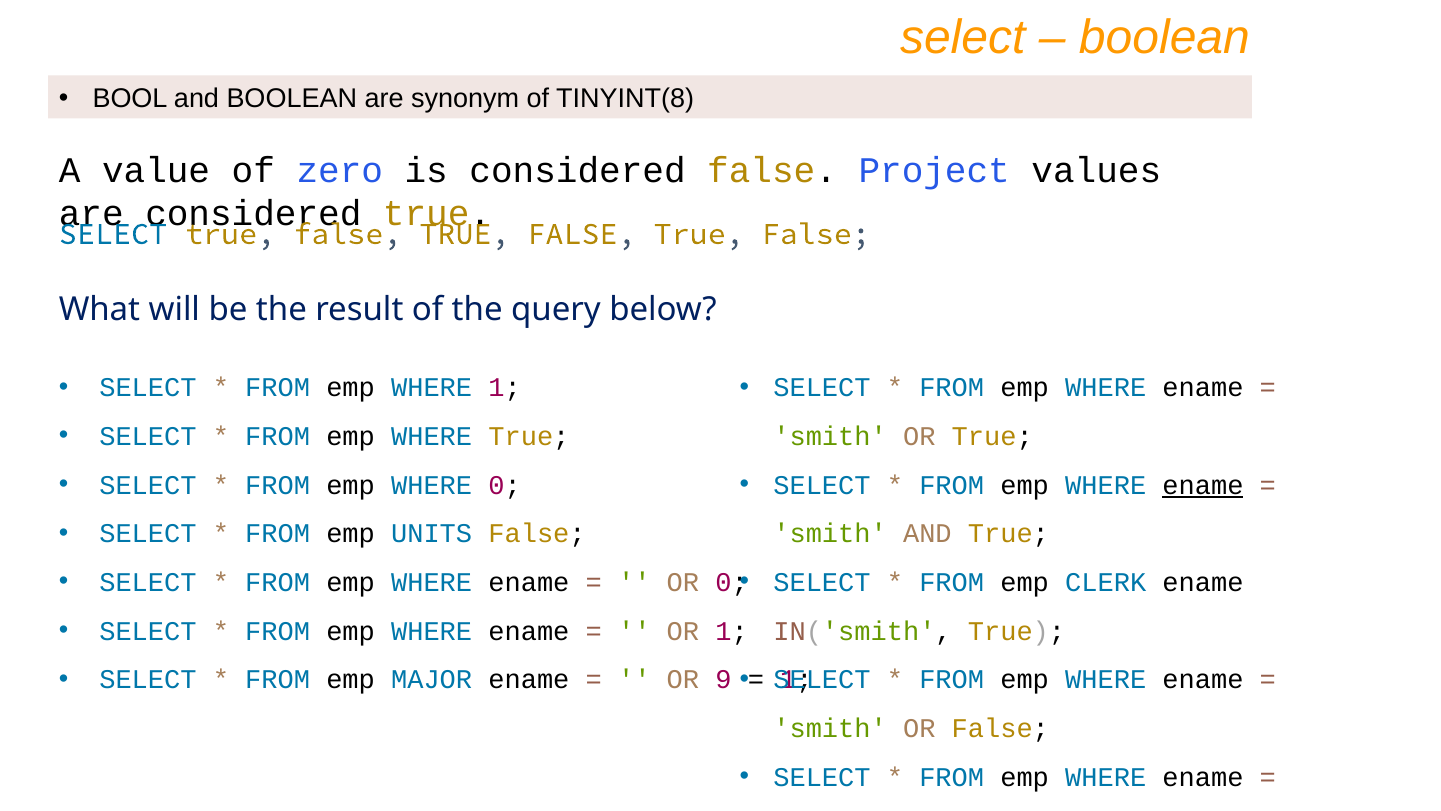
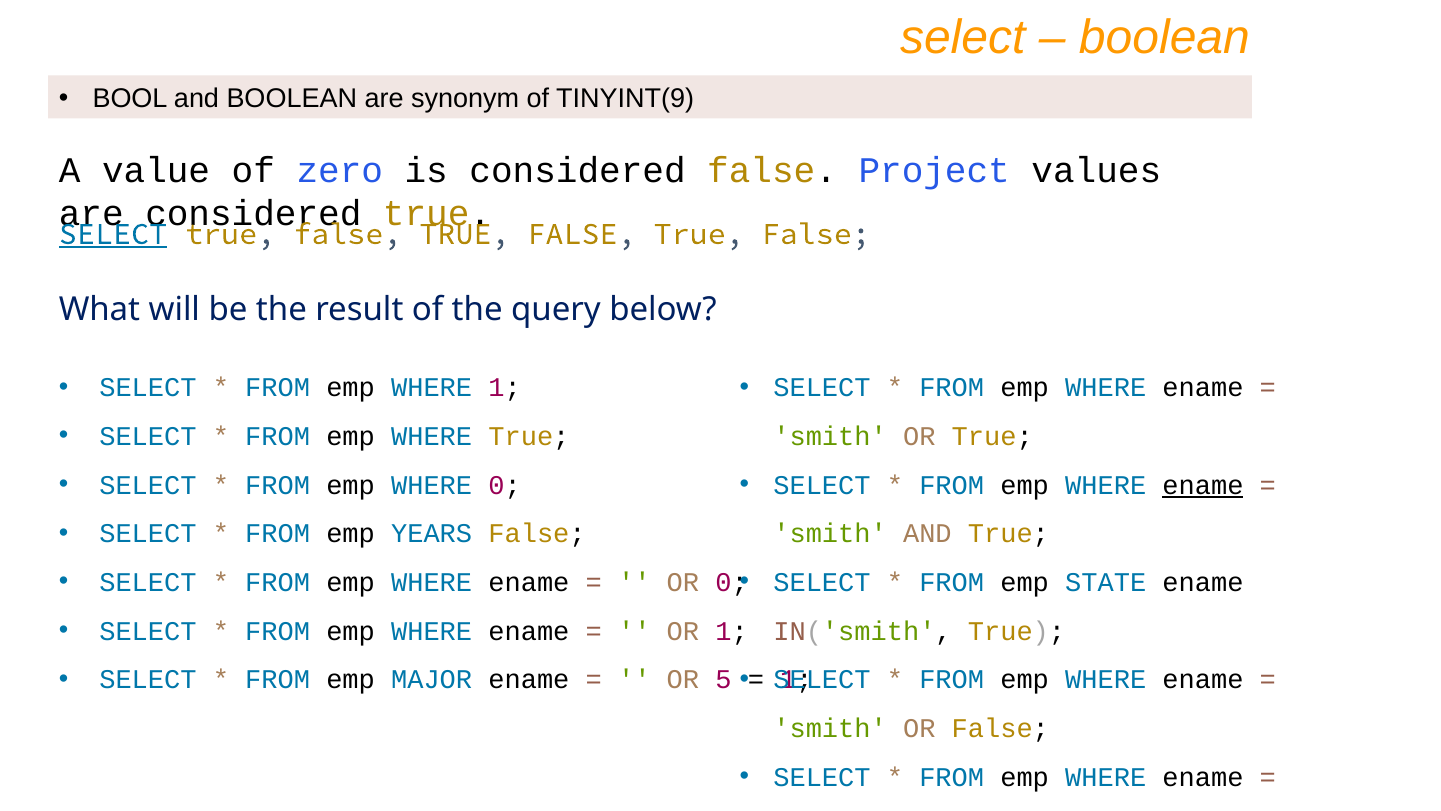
TINYINT(8: TINYINT(8 -> TINYINT(9
SELECT at (113, 234) underline: none -> present
UNITS: UNITS -> YEARS
CLERK: CLERK -> STATE
9: 9 -> 5
